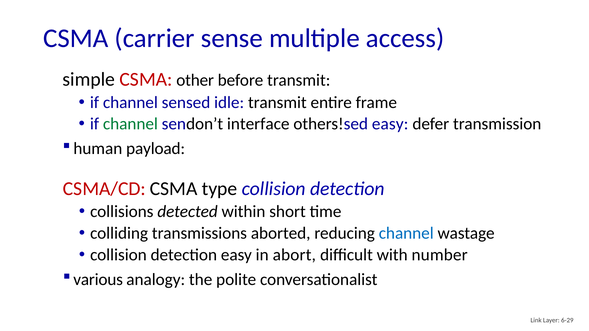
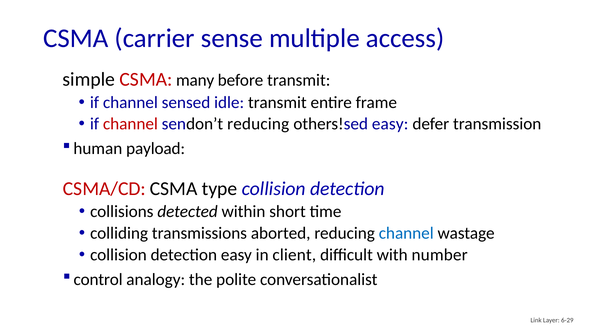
other: other -> many
channel at (130, 124) colour: green -> red
sendon’t interface: interface -> reducing
abort: abort -> client
various: various -> control
